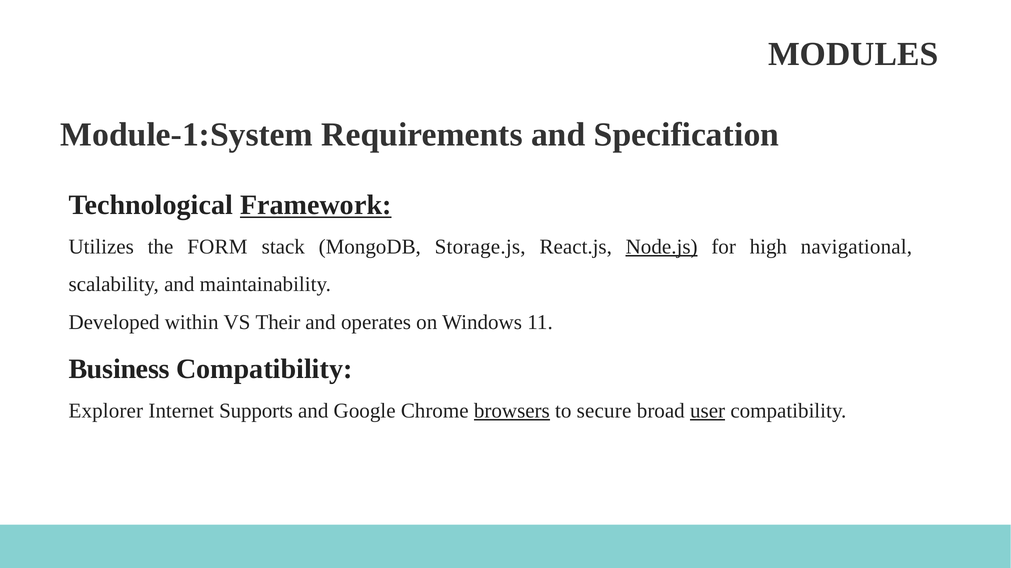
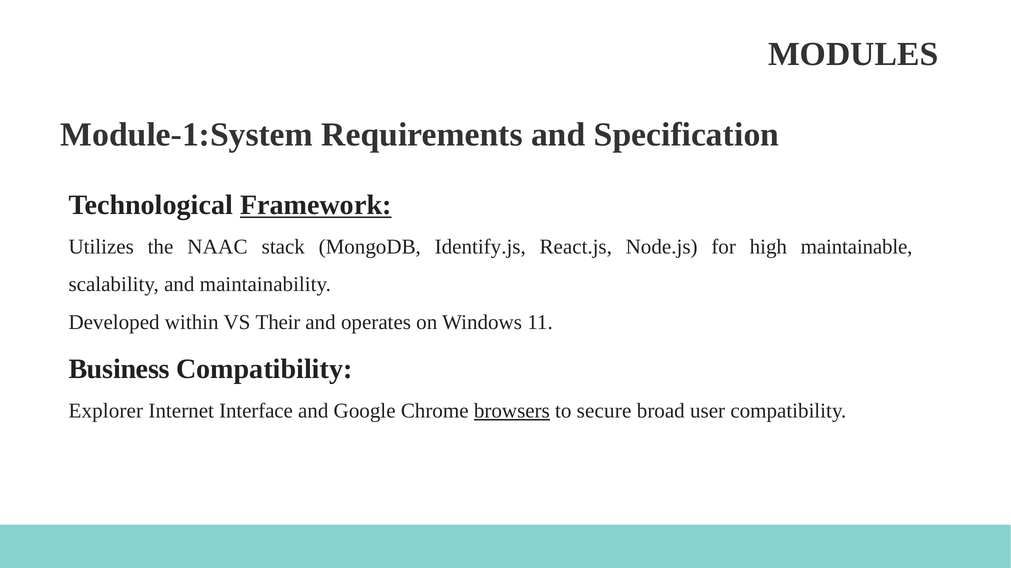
FORM: FORM -> NAAC
Storage.js: Storage.js -> Identify.js
Node.js underline: present -> none
navigational: navigational -> maintainable
Supports: Supports -> Interface
user underline: present -> none
